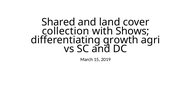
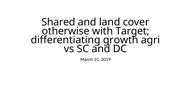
collection: collection -> otherwise
Shows: Shows -> Target
